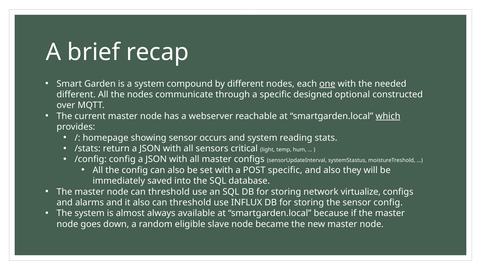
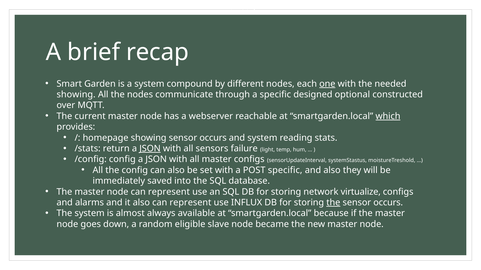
different at (76, 95): different -> showing
JSON at (150, 149) underline: none -> present
critical: critical -> failure
node can threshold: threshold -> represent
also can threshold: threshold -> represent
the at (333, 203) underline: none -> present
config at (388, 203): config -> occurs
